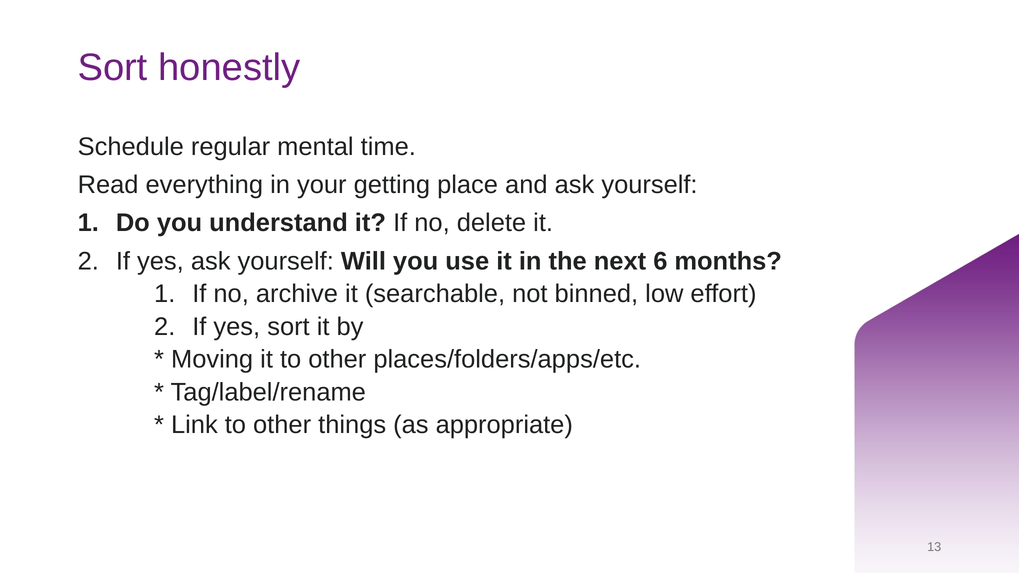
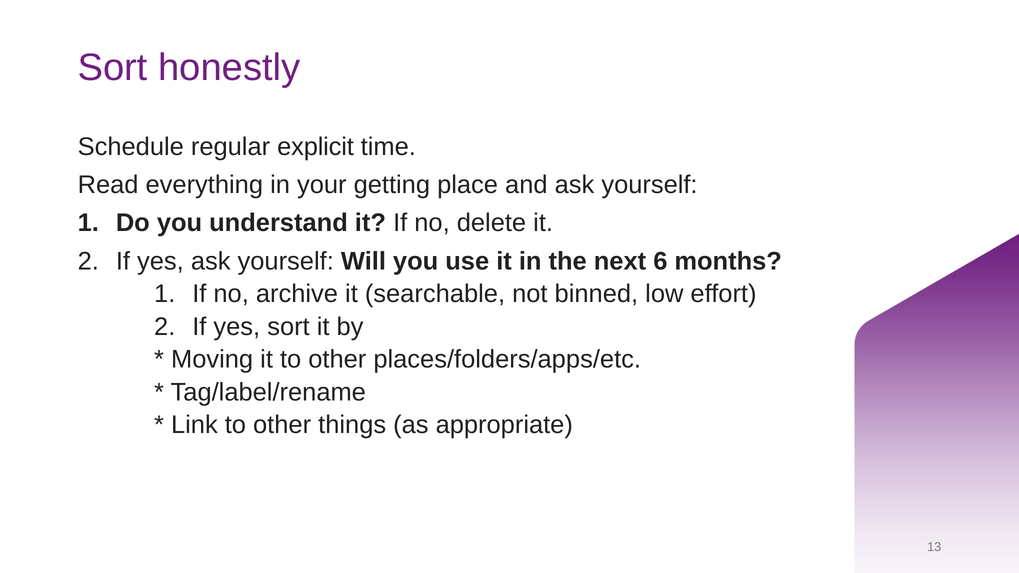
mental: mental -> explicit
